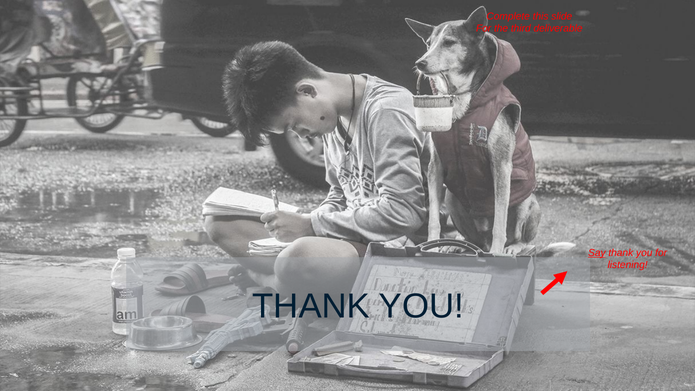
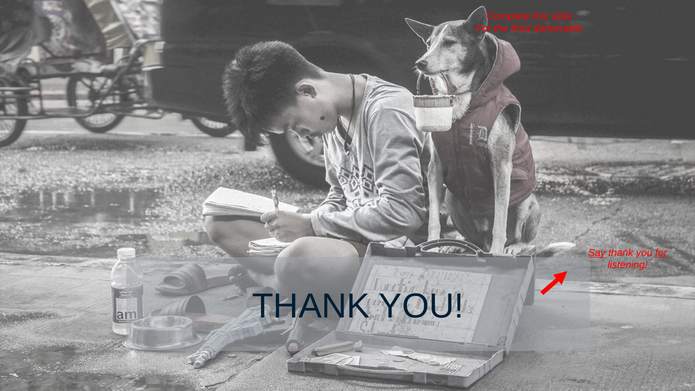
for at (661, 253) underline: none -> present
